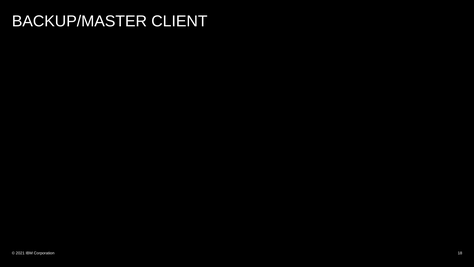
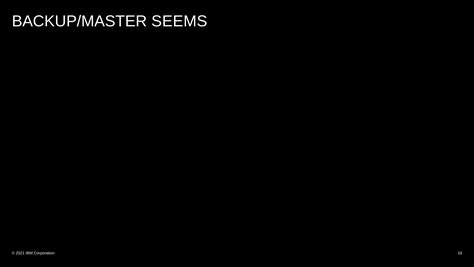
CLIENT: CLIENT -> SEEMS
